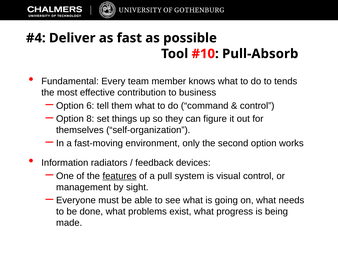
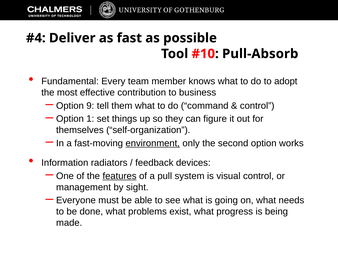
tends: tends -> adopt
6: 6 -> 9
8: 8 -> 1
environment underline: none -> present
